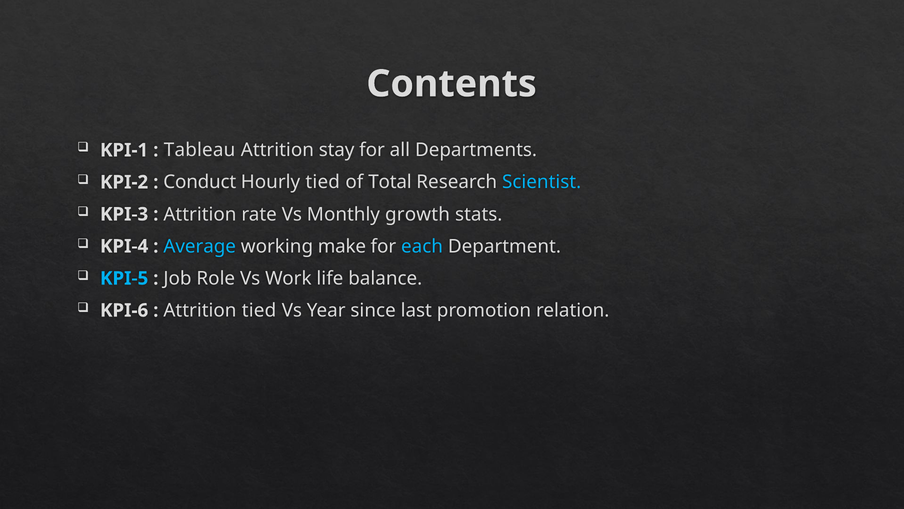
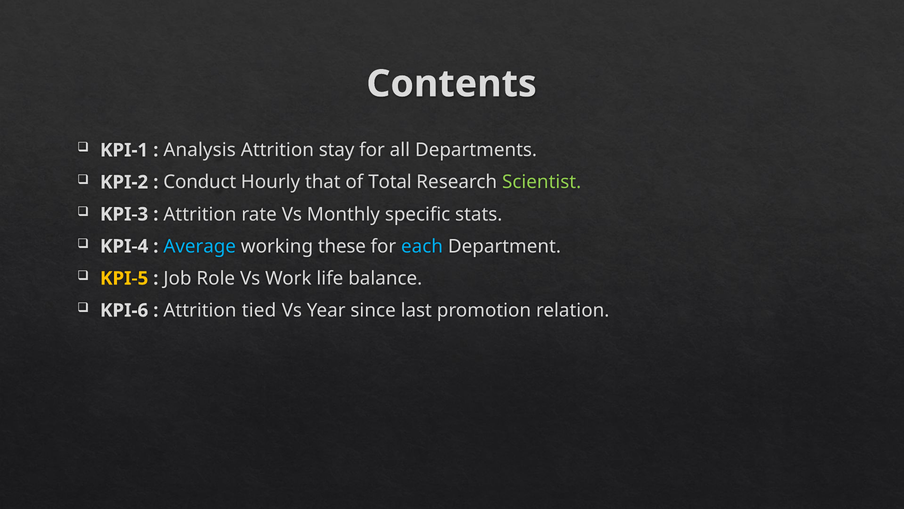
Tableau: Tableau -> Analysis
Hourly tied: tied -> that
Scientist colour: light blue -> light green
growth: growth -> specific
make: make -> these
KPI-5 colour: light blue -> yellow
